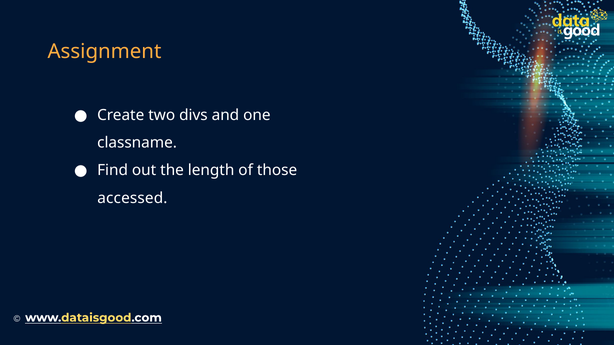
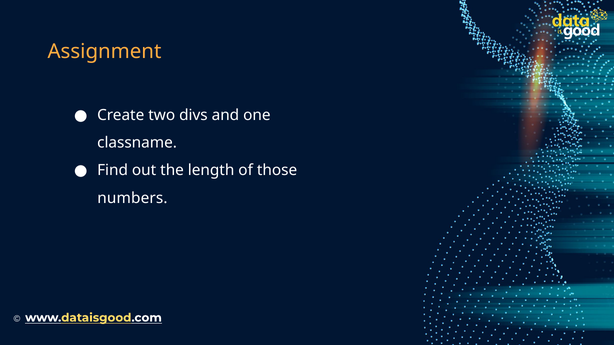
accessed: accessed -> numbers
